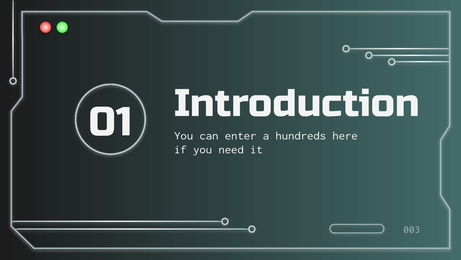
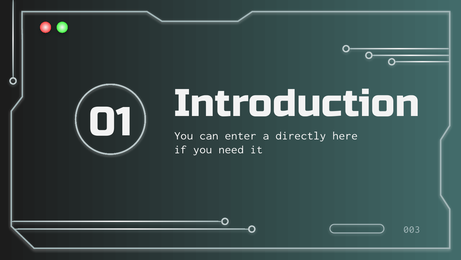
hundreds: hundreds -> directly
